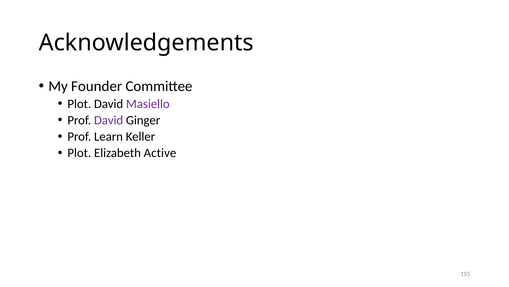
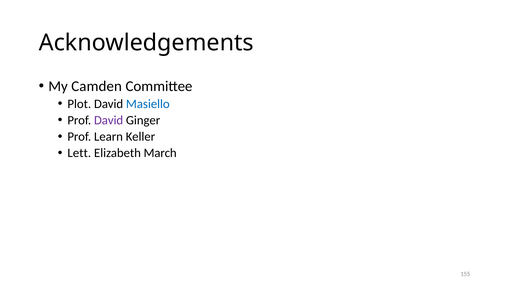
Founder: Founder -> Camden
Masiello colour: purple -> blue
Plot at (79, 153): Plot -> Lett
Active: Active -> March
